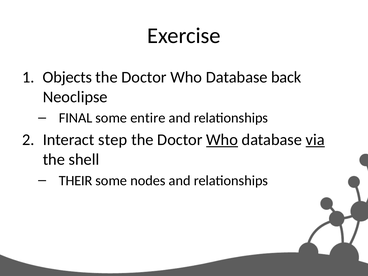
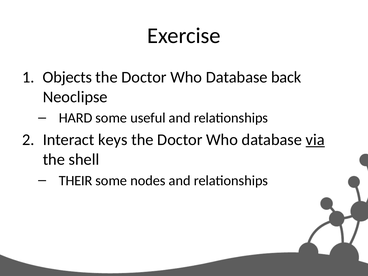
FINAL: FINAL -> HARD
entire: entire -> useful
step: step -> keys
Who at (222, 140) underline: present -> none
